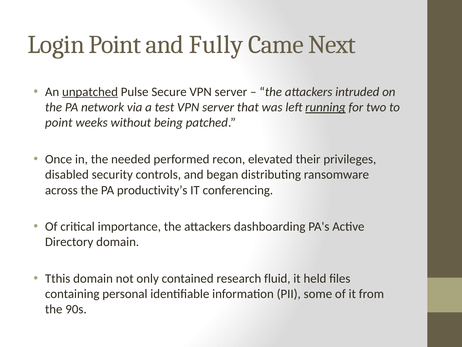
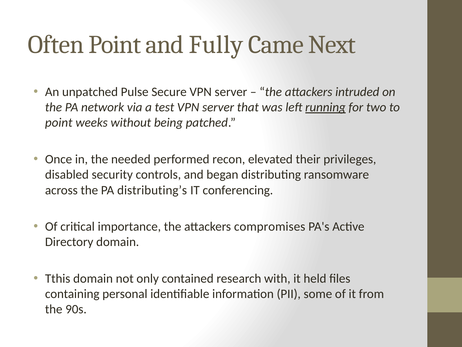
Login: Login -> Often
unpatched underline: present -> none
productivity’s: productivity’s -> distributing’s
dashboarding: dashboarding -> compromises
fluid: fluid -> with
